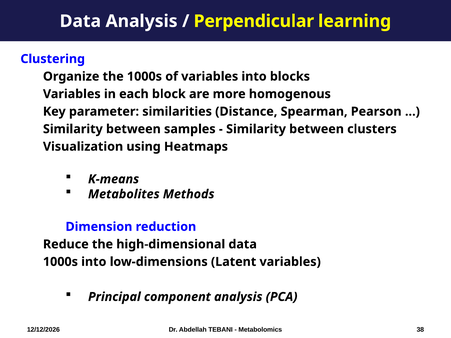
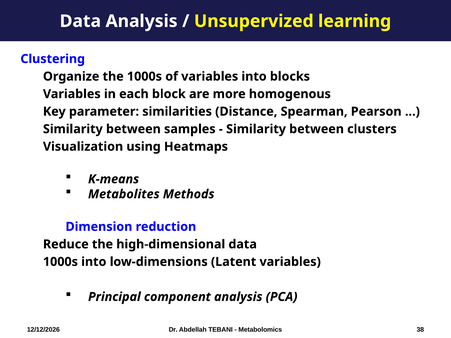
Perpendicular: Perpendicular -> Unsupervized
